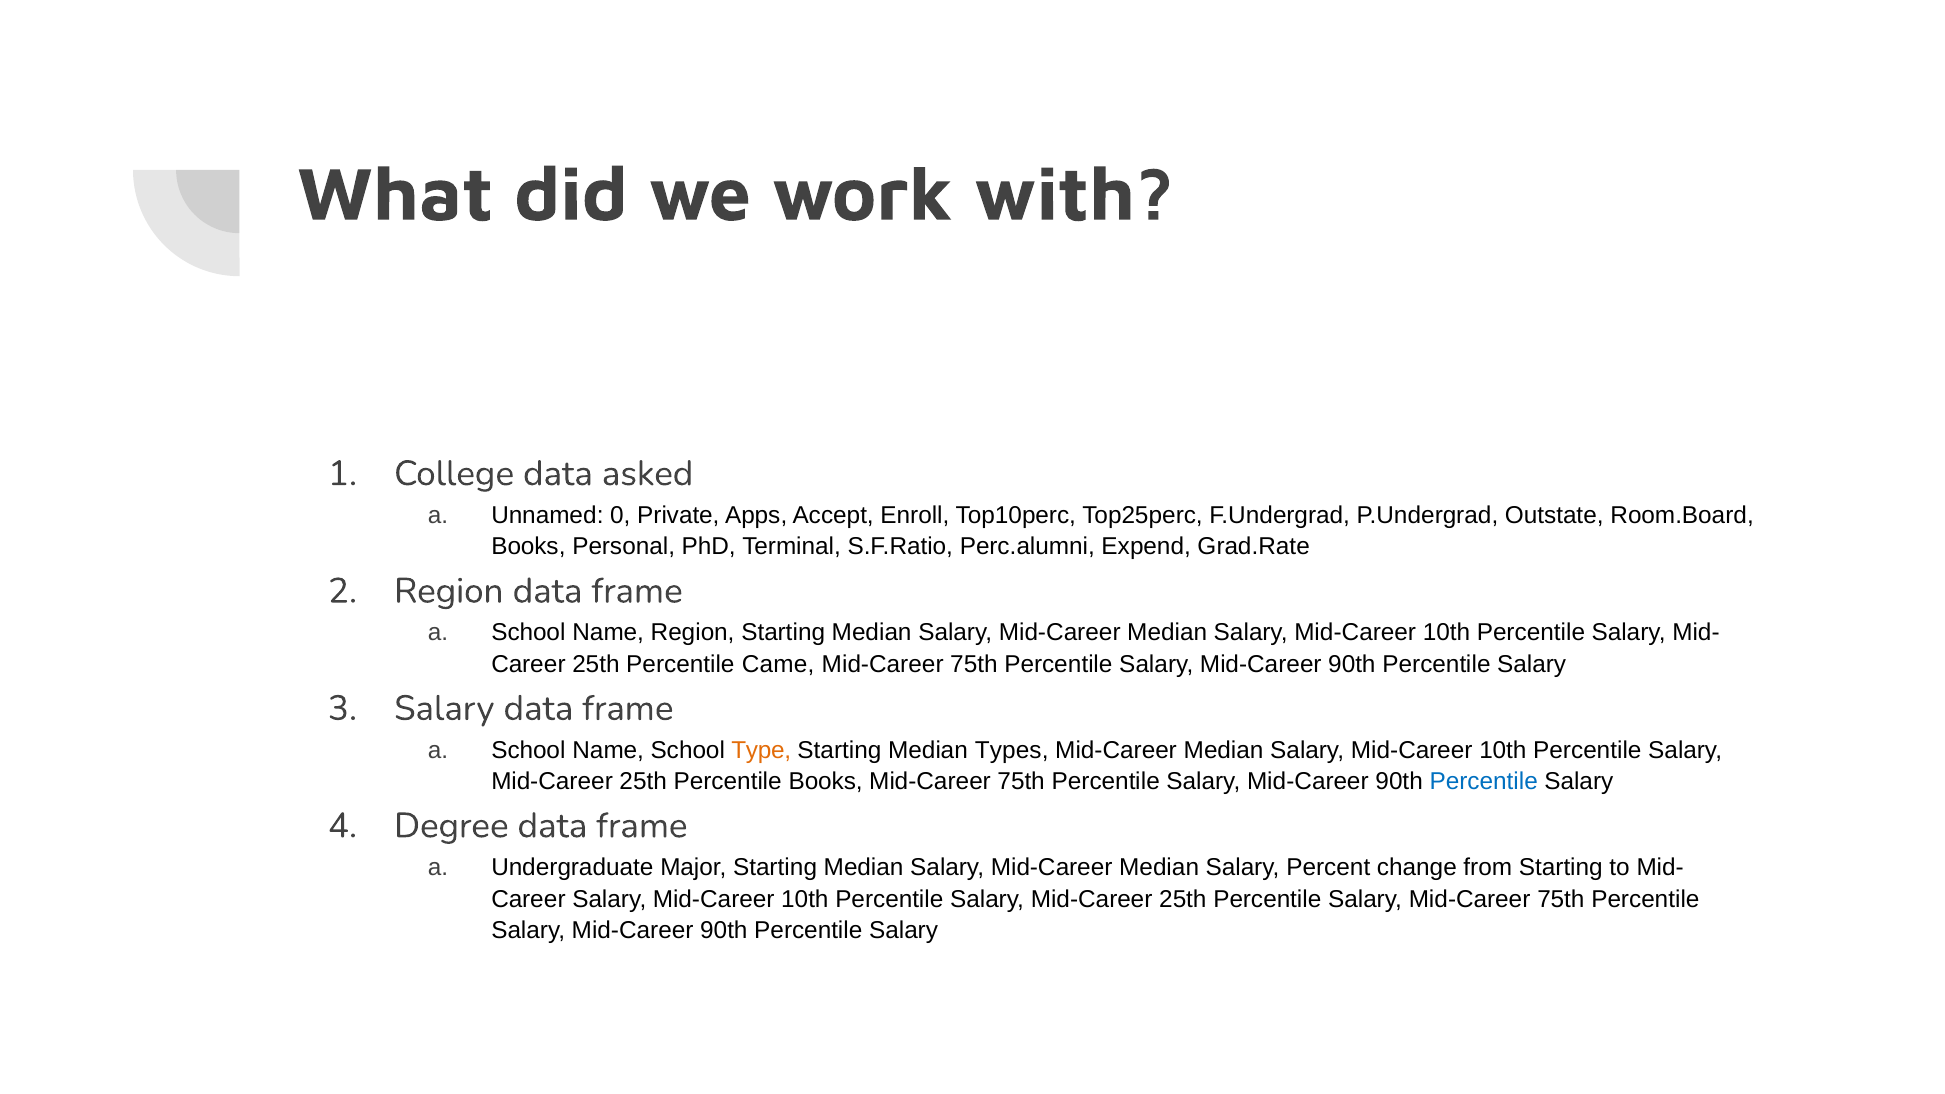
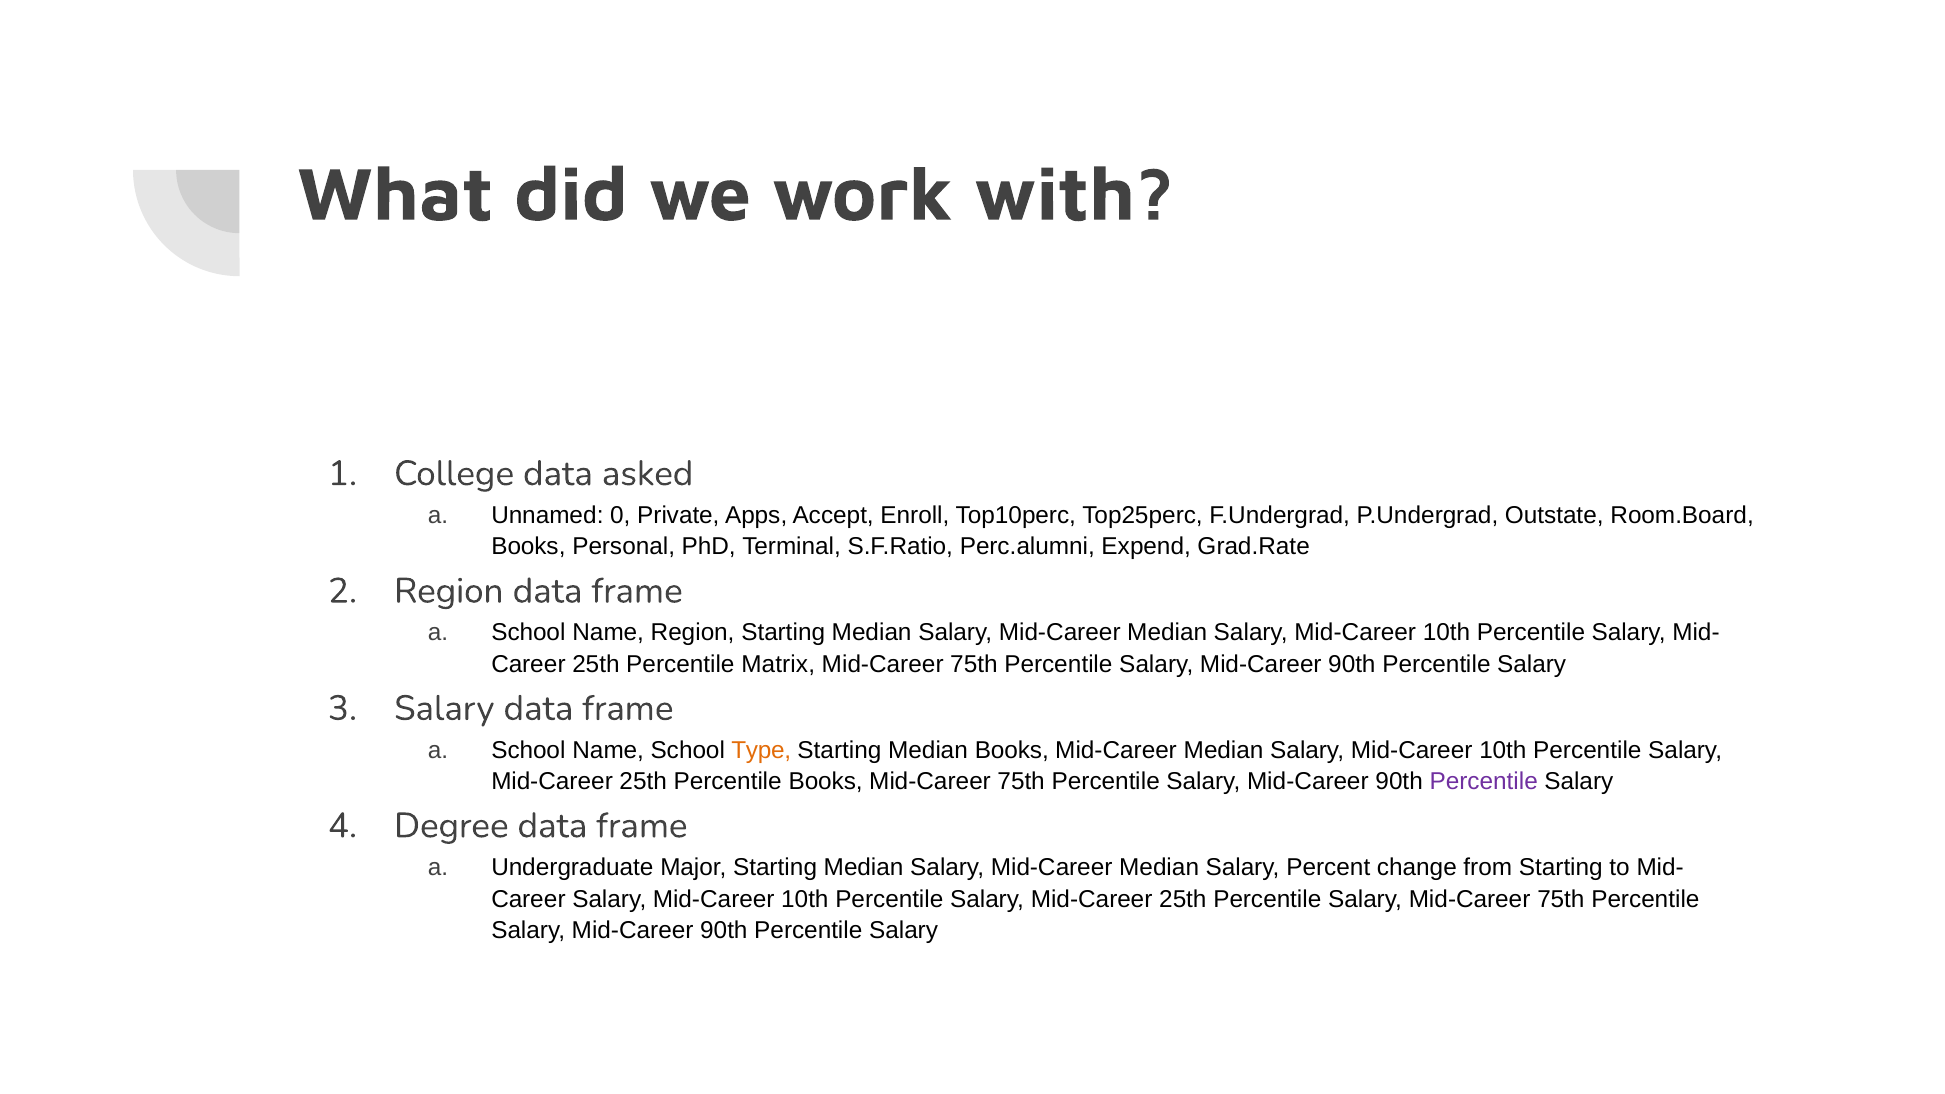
Came: Came -> Matrix
Median Types: Types -> Books
Percentile at (1484, 782) colour: blue -> purple
